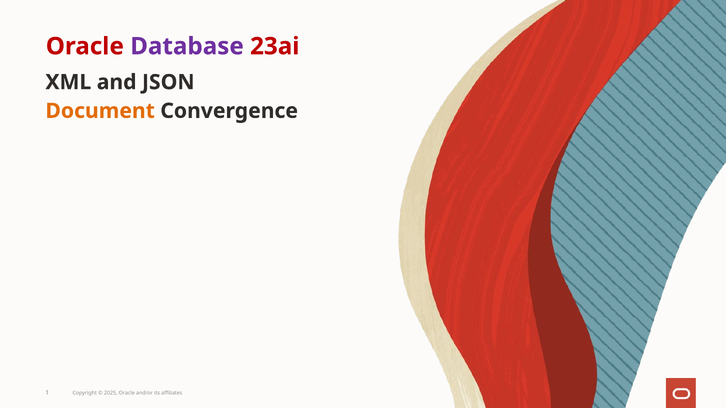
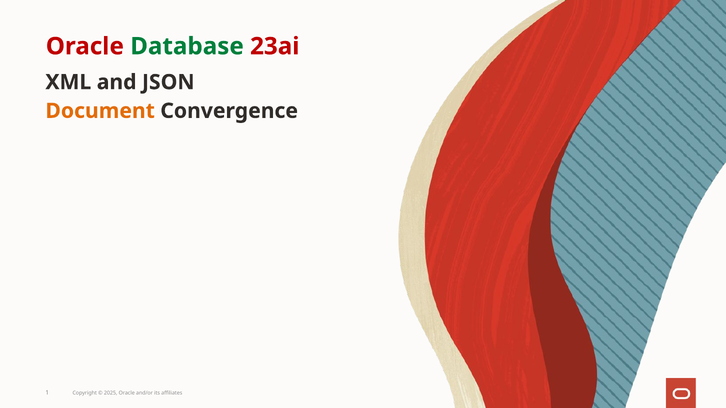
Database colour: purple -> green
